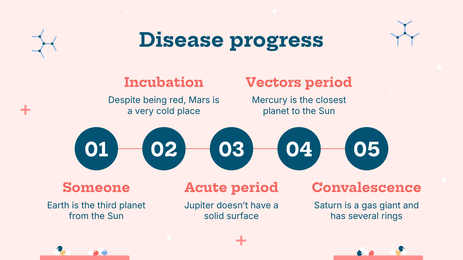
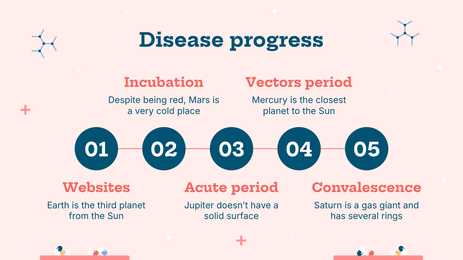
Someone: Someone -> Websites
